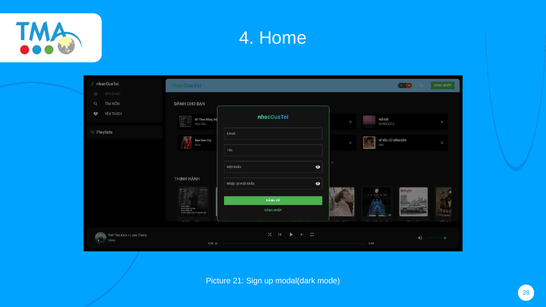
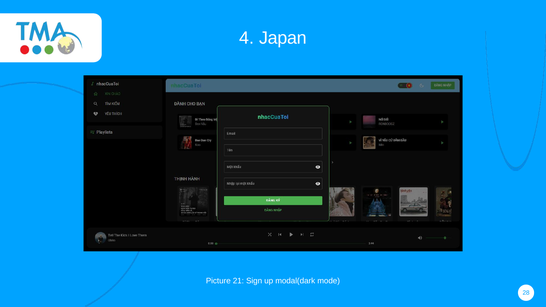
Home: Home -> Japan
